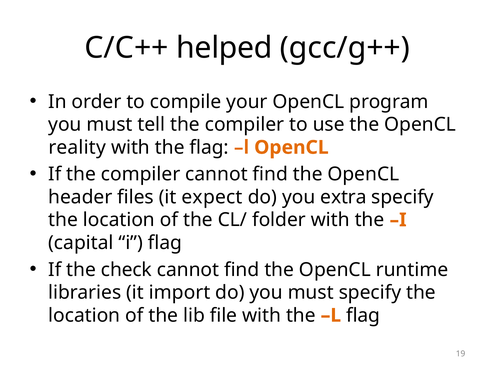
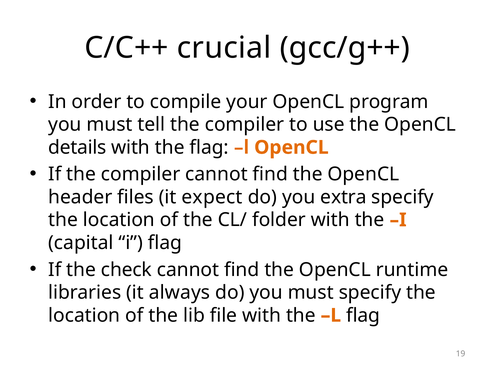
helped: helped -> crucial
reality: reality -> details
import: import -> always
